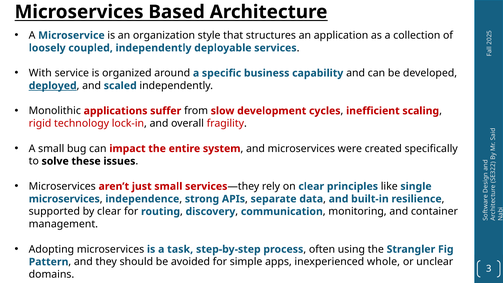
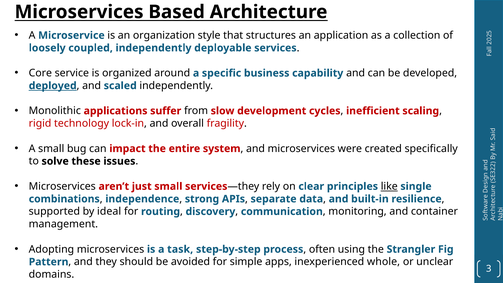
With: With -> Core
like underline: none -> present
microservices at (64, 199): microservices -> combinations
by clear: clear -> ideal
